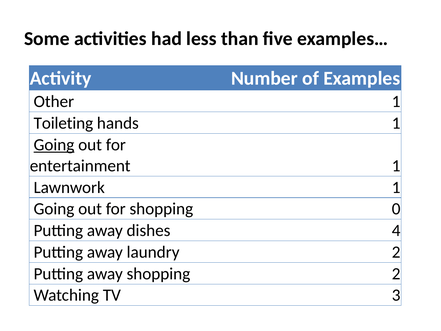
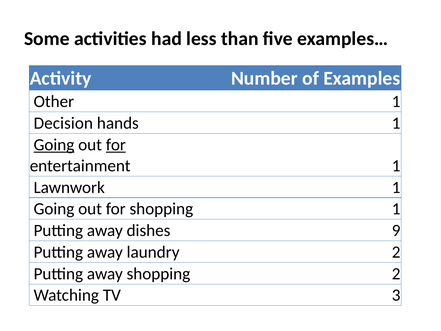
Toileting: Toileting -> Decision
for at (116, 145) underline: none -> present
shopping 0: 0 -> 1
4: 4 -> 9
